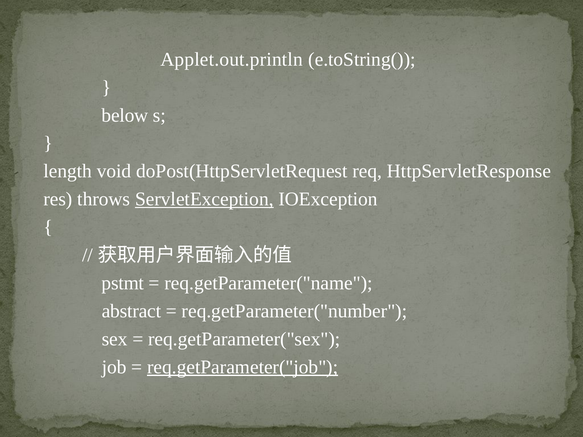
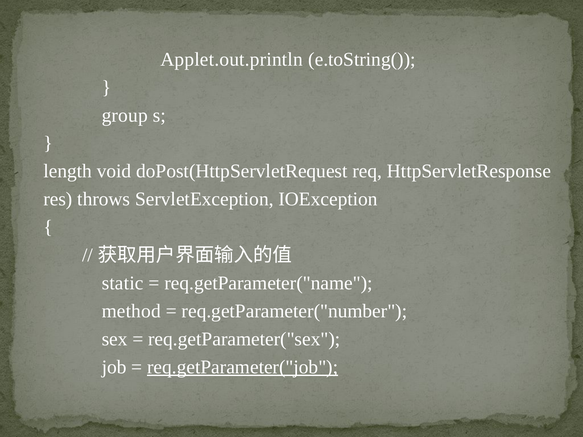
below: below -> group
ServletException underline: present -> none
pstmt: pstmt -> static
abstract: abstract -> method
